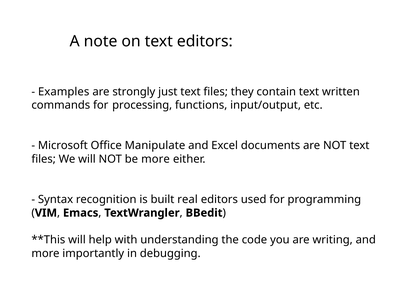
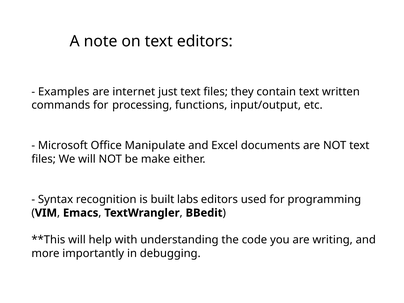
strongly: strongly -> internet
be more: more -> make
real: real -> labs
